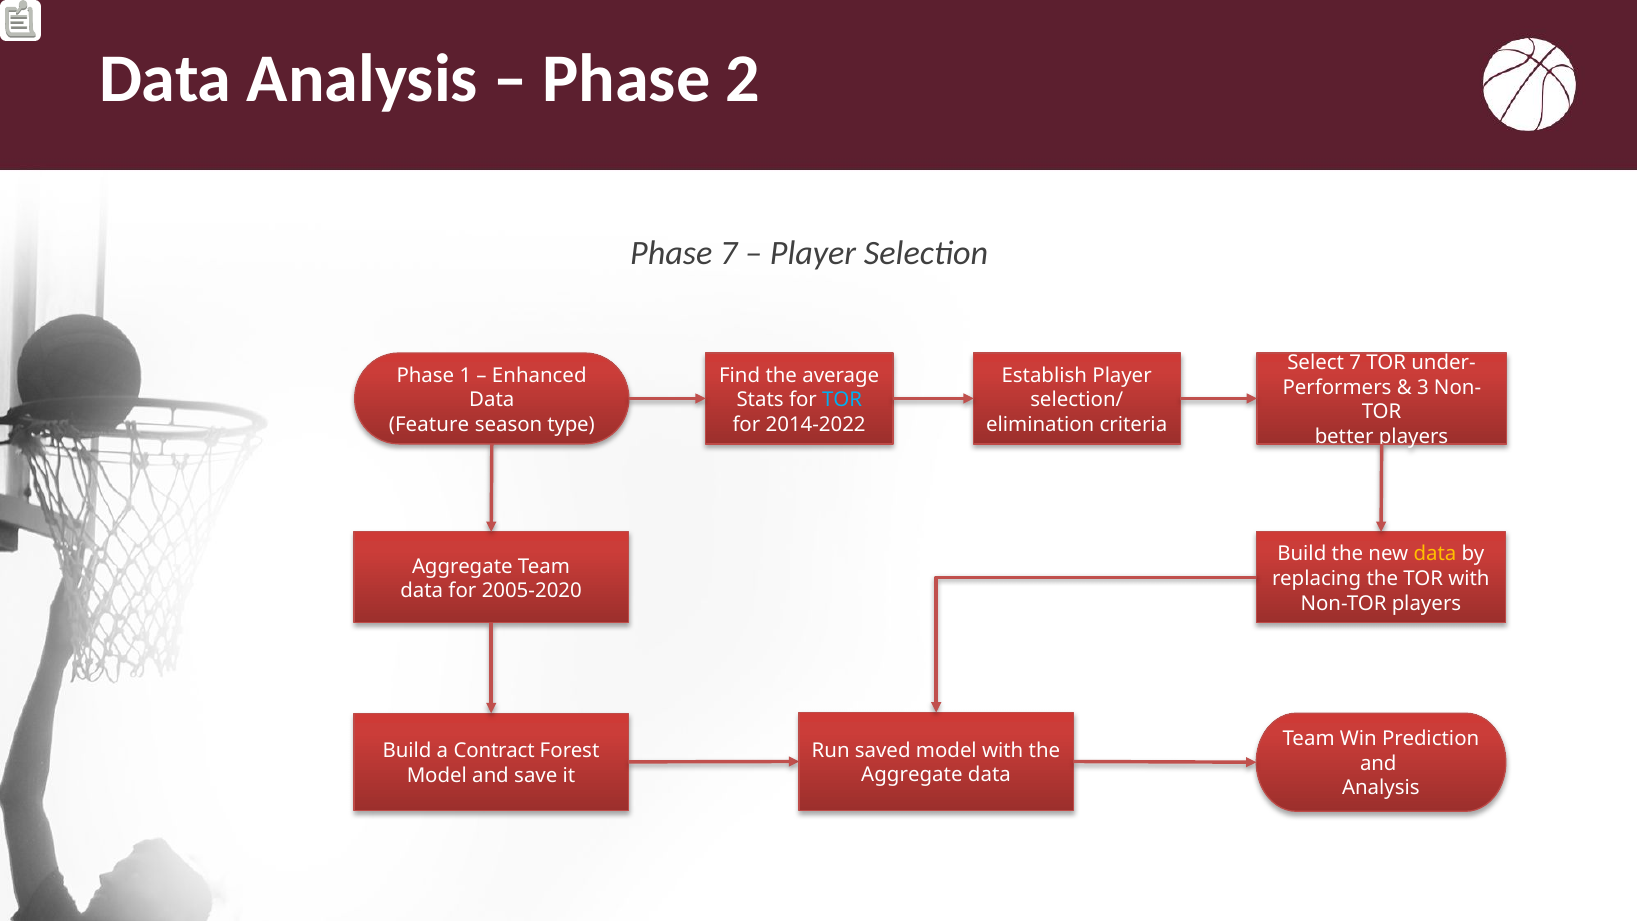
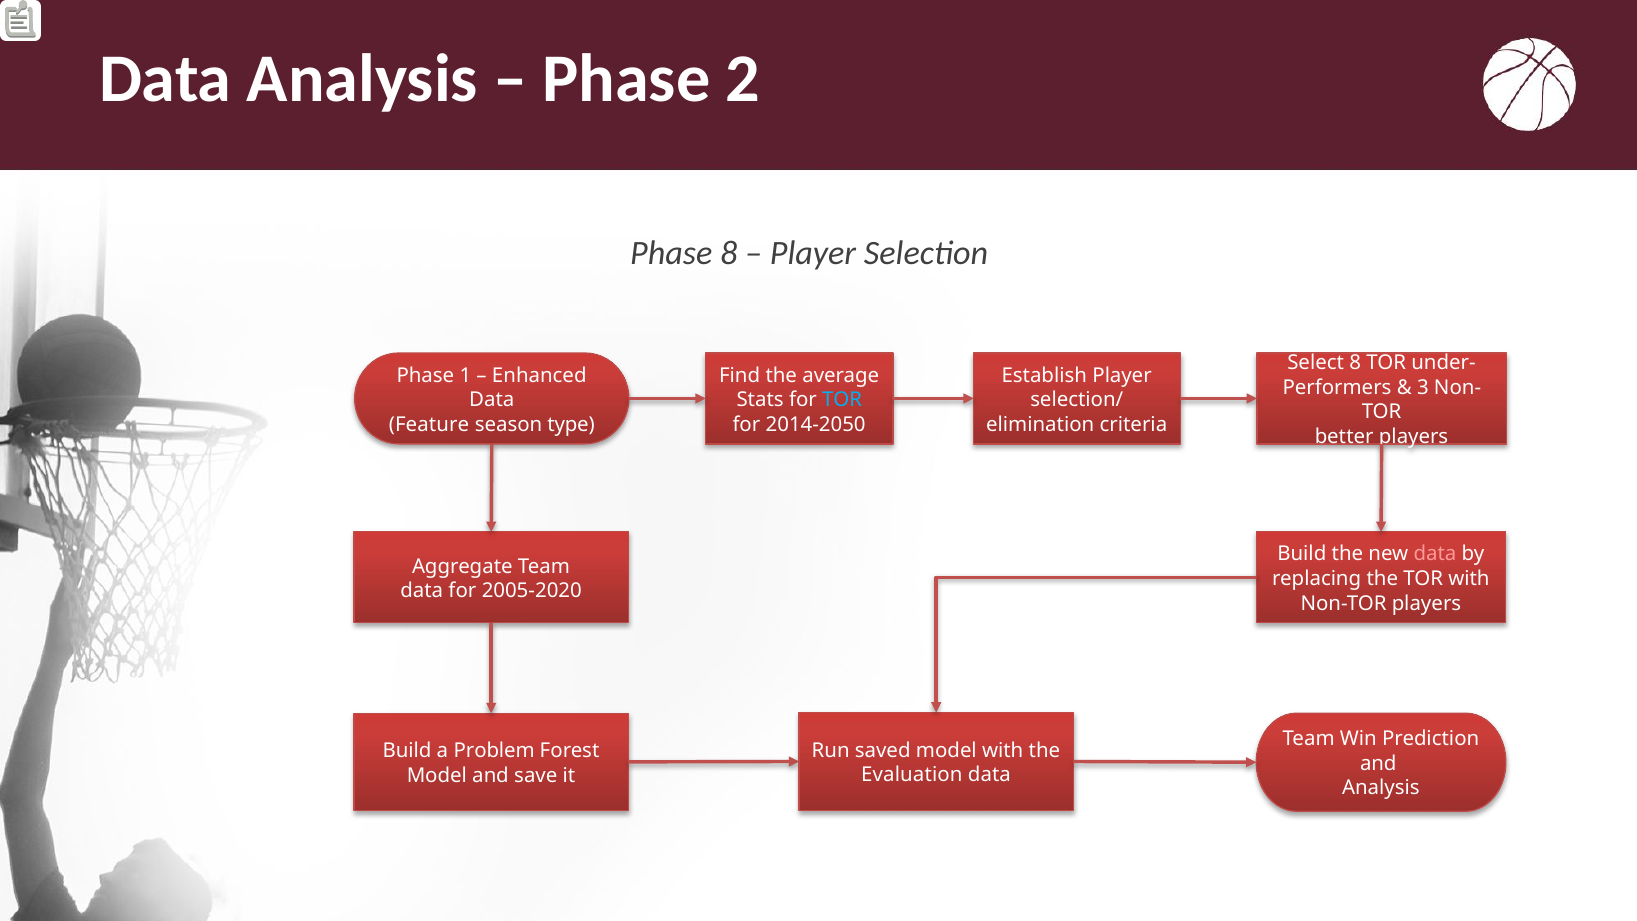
Phase 7: 7 -> 8
Select 7: 7 -> 8
2014-2022: 2014-2022 -> 2014-2050
data at (1435, 554) colour: yellow -> pink
Contract: Contract -> Problem
Aggregate at (912, 775): Aggregate -> Evaluation
